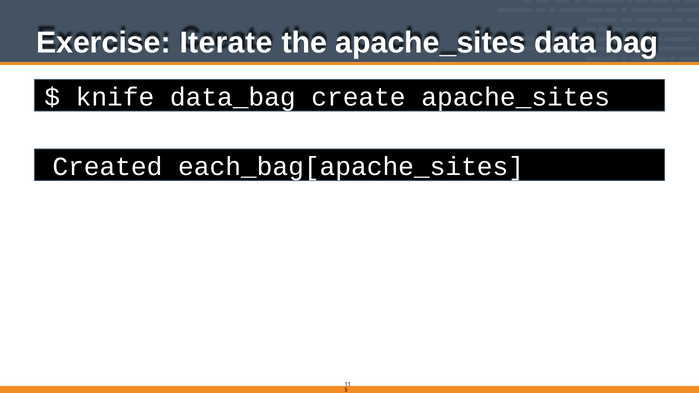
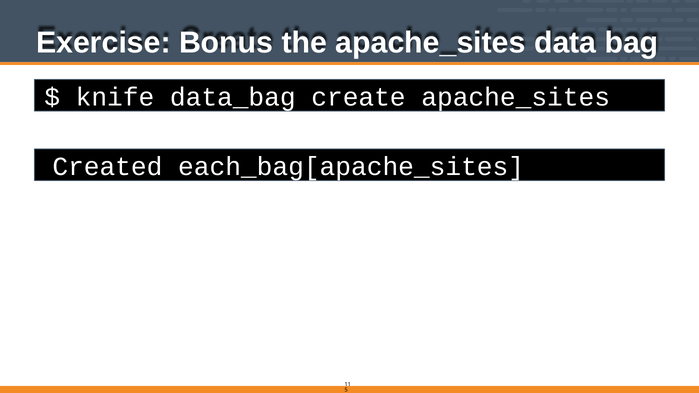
Iterate: Iterate -> Bonus
